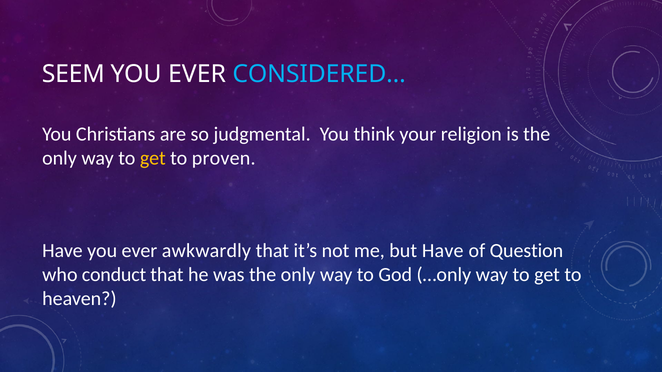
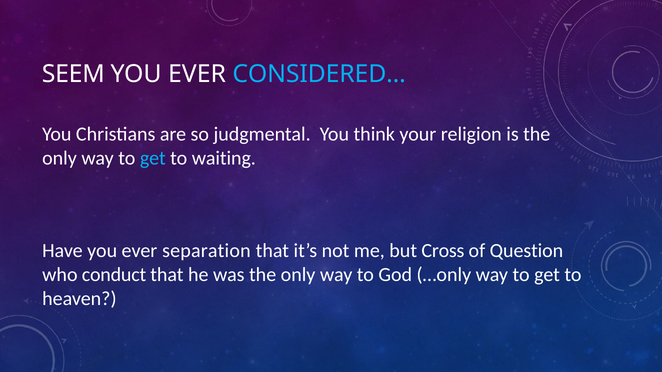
get at (153, 158) colour: yellow -> light blue
proven: proven -> waiting
awkwardly: awkwardly -> separation
but Have: Have -> Cross
